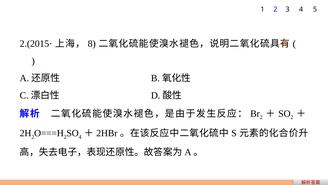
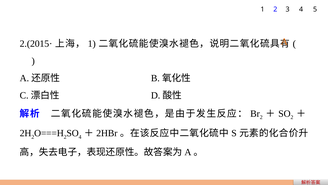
8 at (92, 44): 8 -> 1
